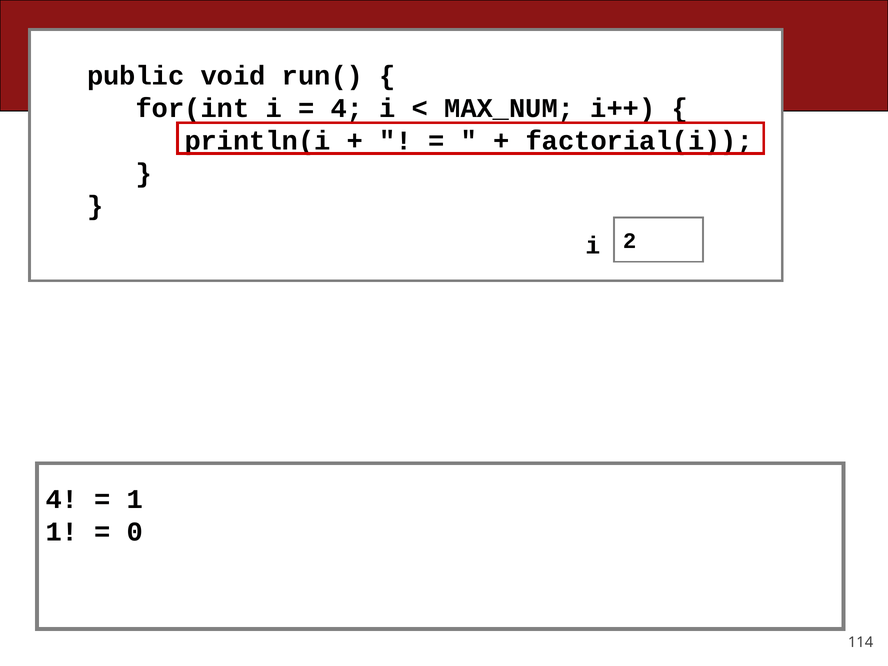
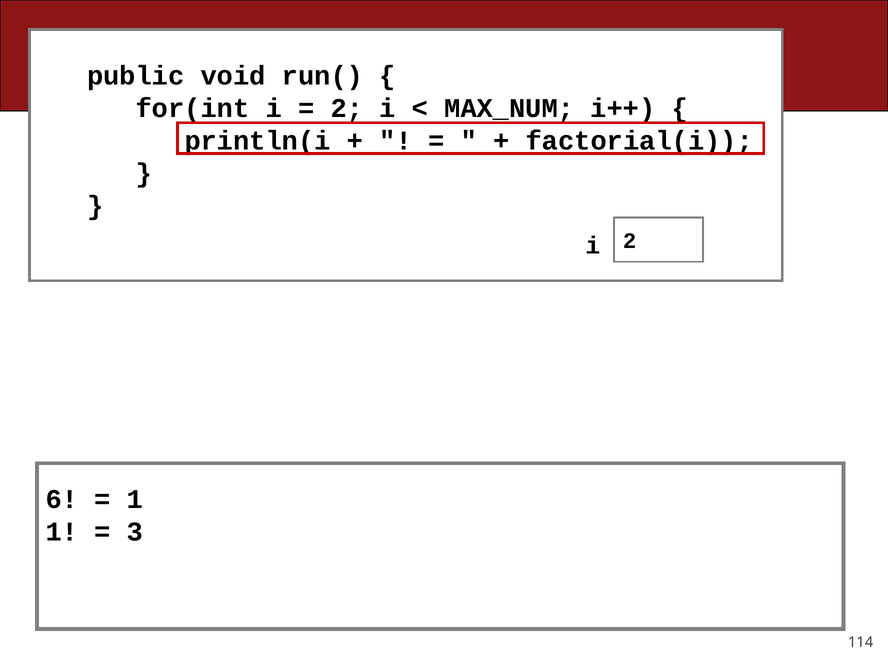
4 at (347, 108): 4 -> 2
4 at (62, 499): 4 -> 6
0: 0 -> 3
